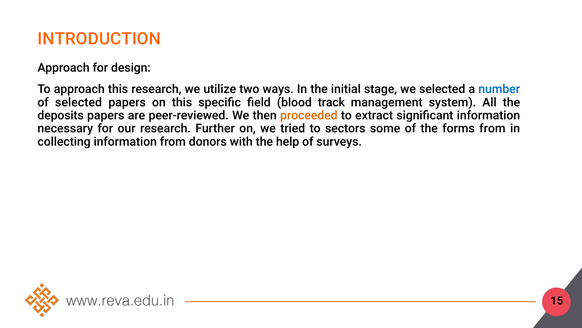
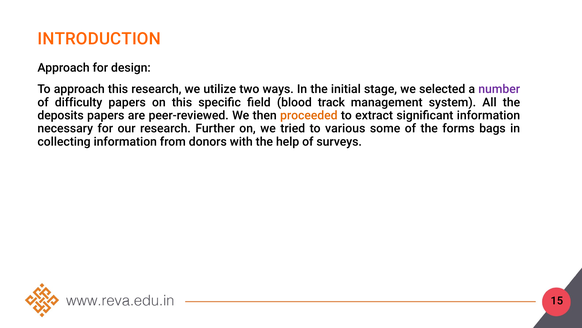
number colour: blue -> purple
of selected: selected -> difficulty
sectors: sectors -> various
forms from: from -> bags
